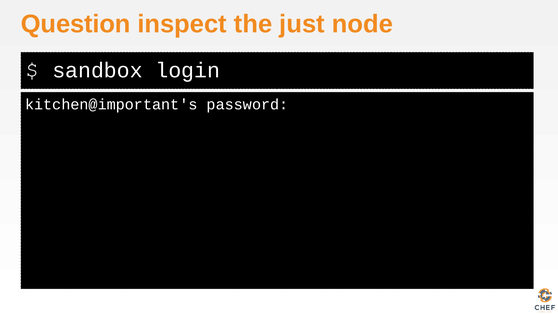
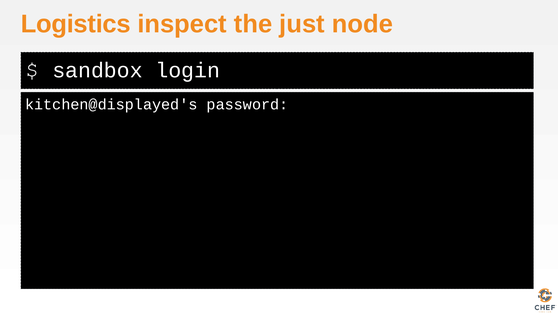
Question: Question -> Logistics
kitchen@important's: kitchen@important's -> kitchen@displayed's
